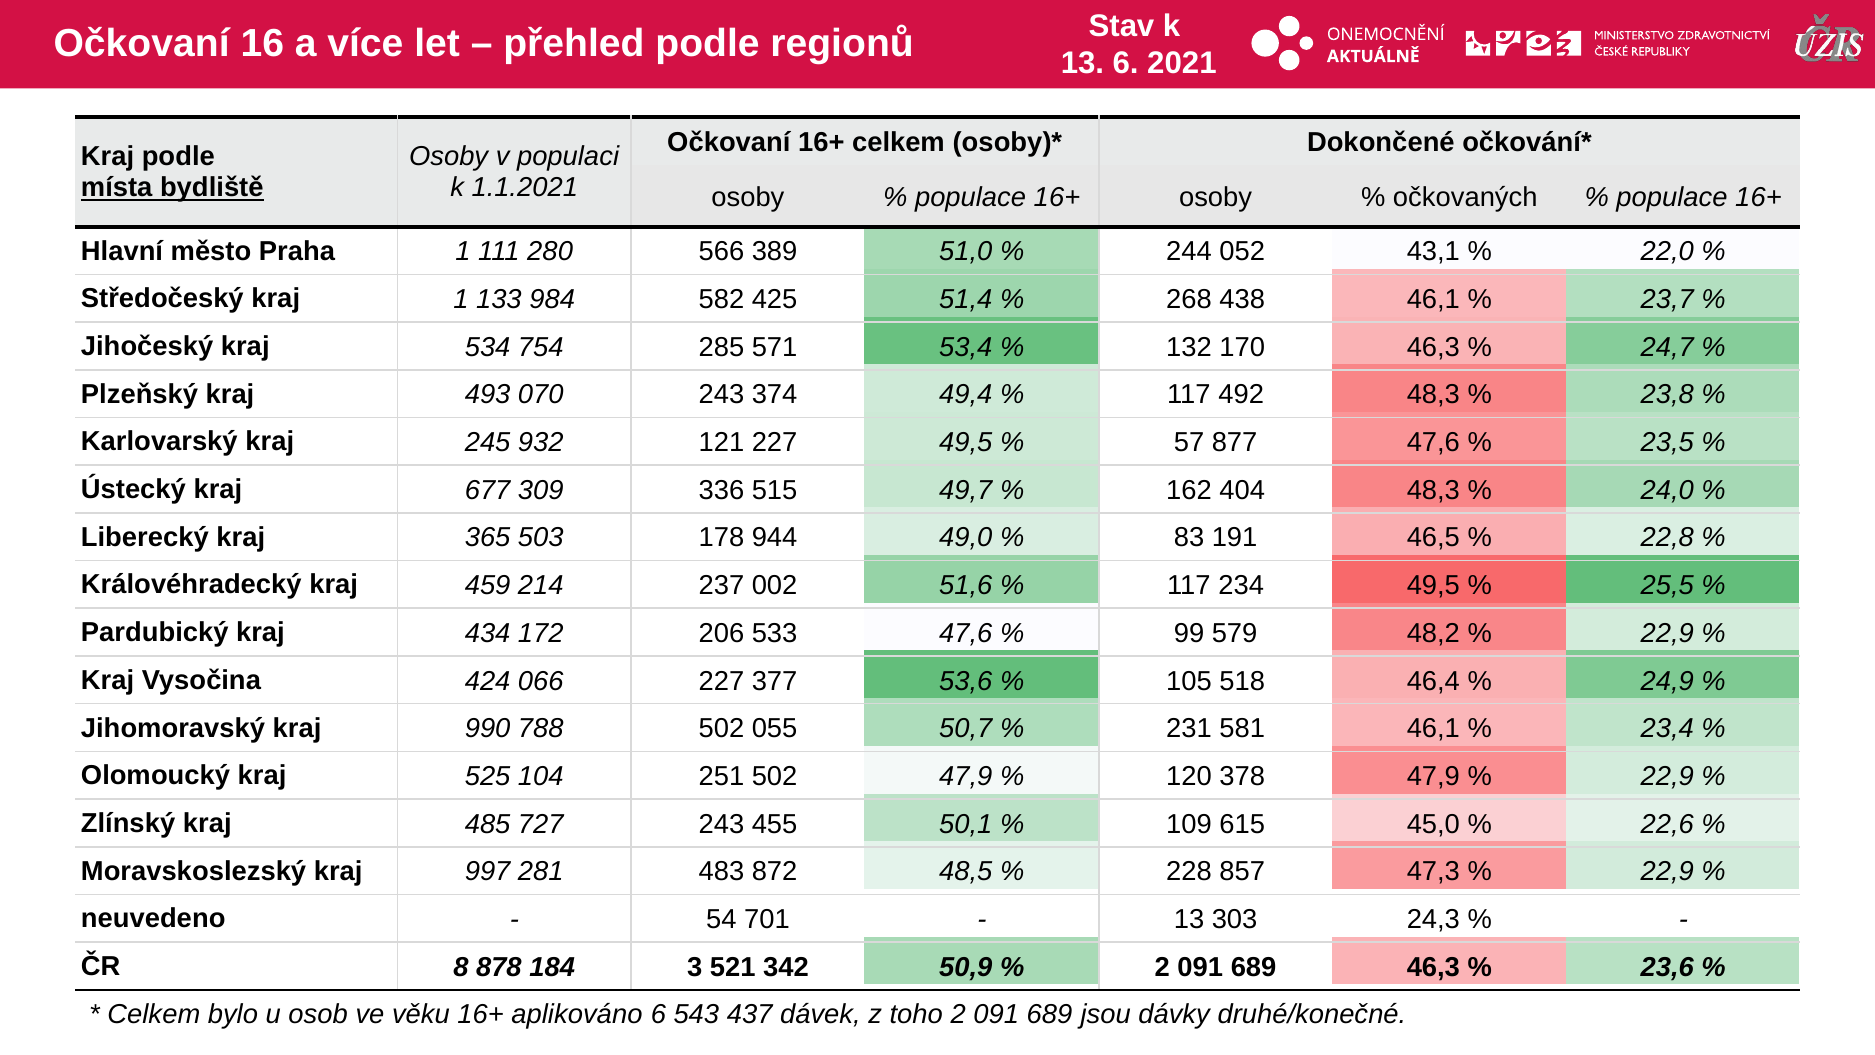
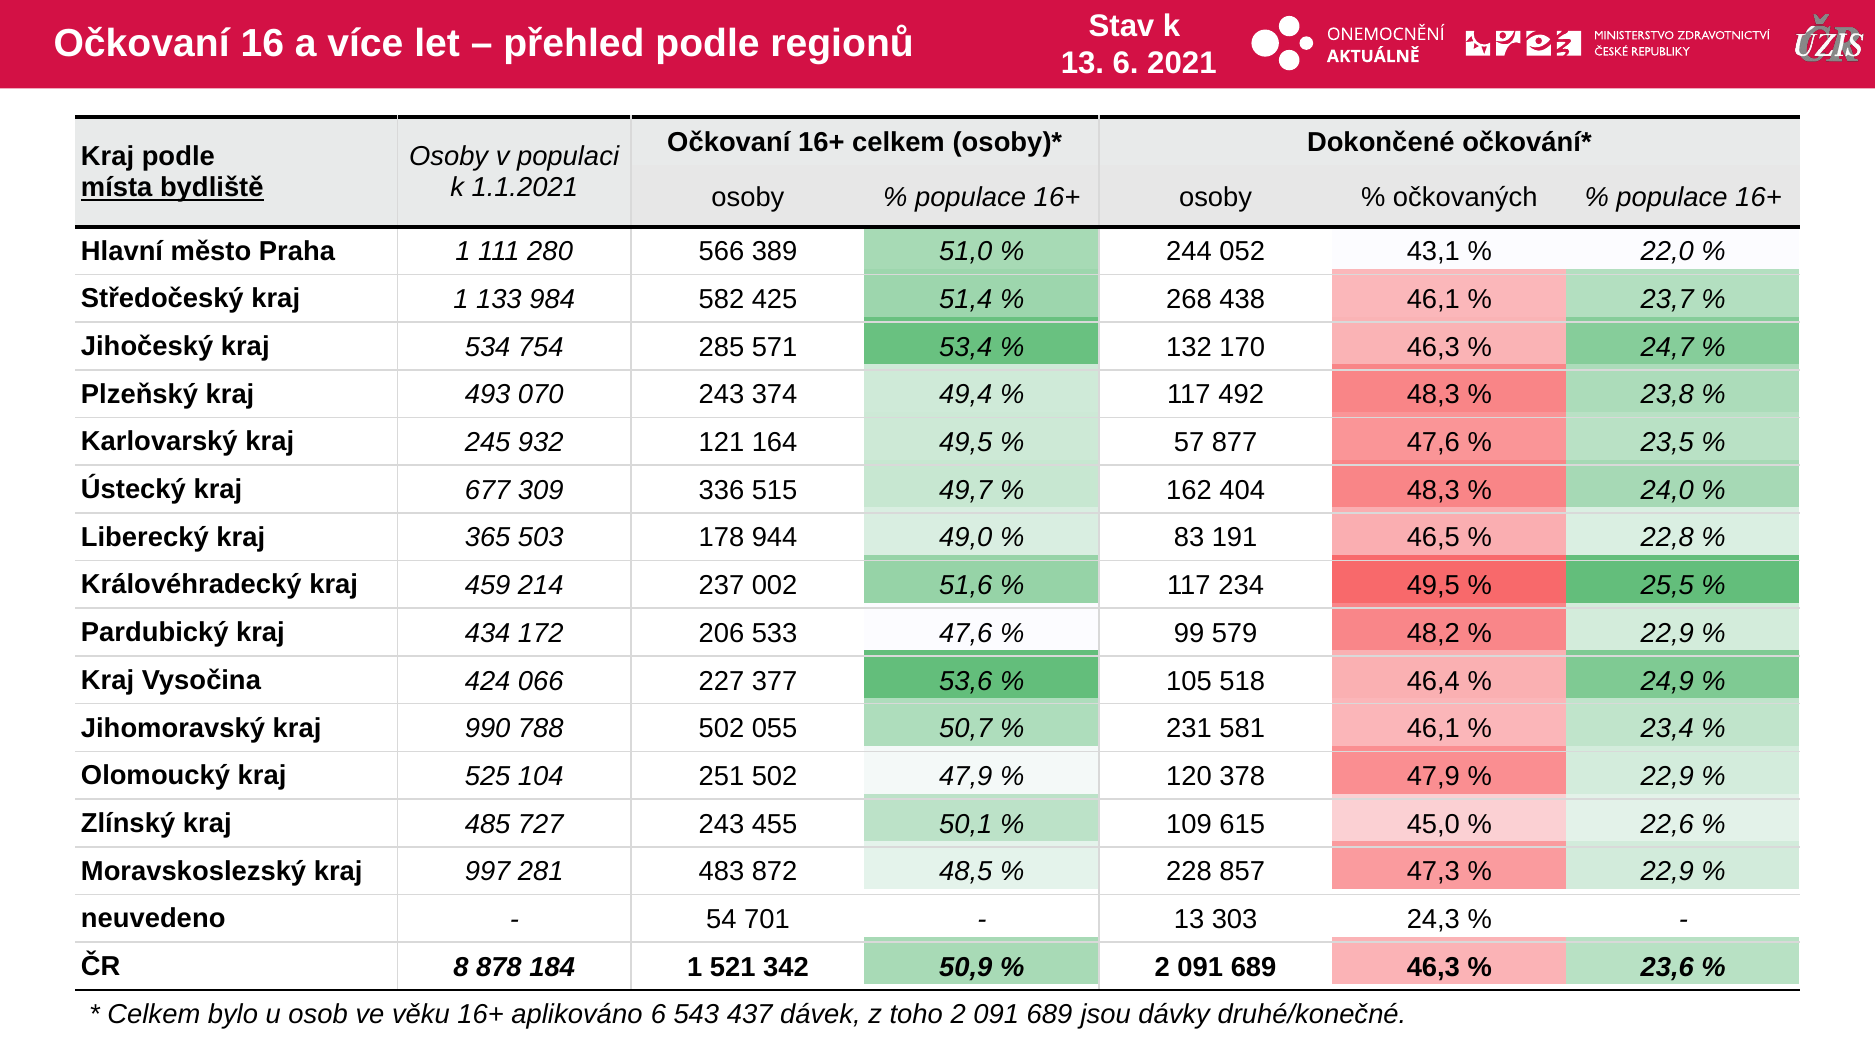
121 227: 227 -> 164
184 3: 3 -> 1
